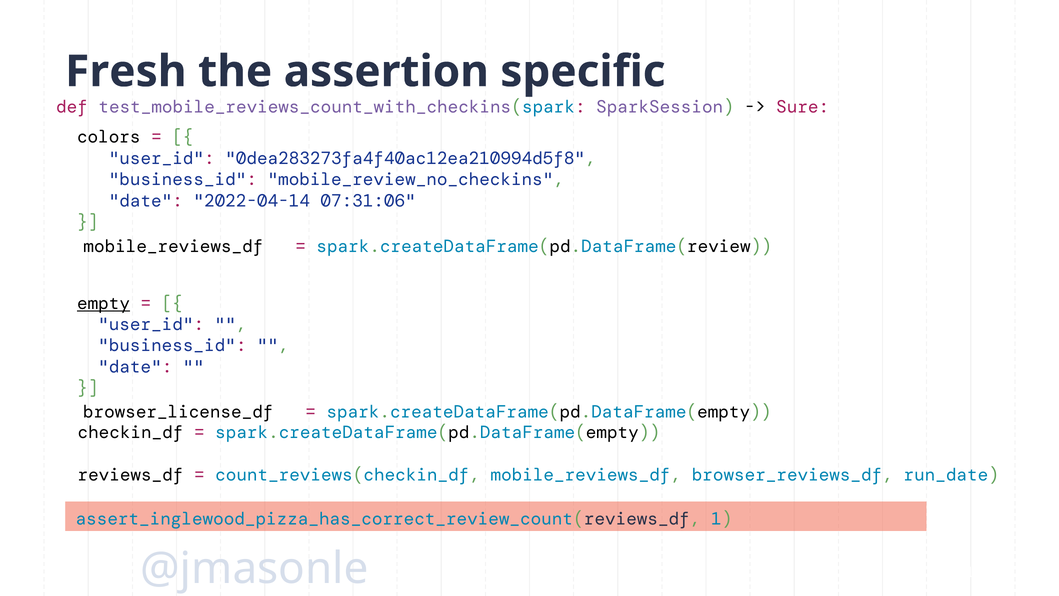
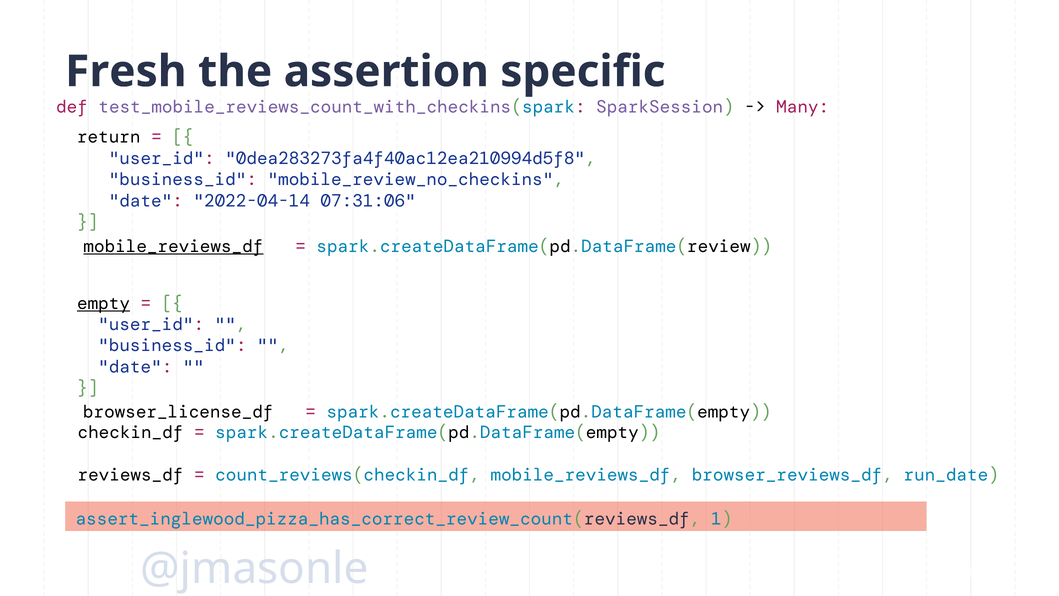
Sure: Sure -> Many
colors: colors -> return
mobile_reviews_df at (173, 246) underline: none -> present
